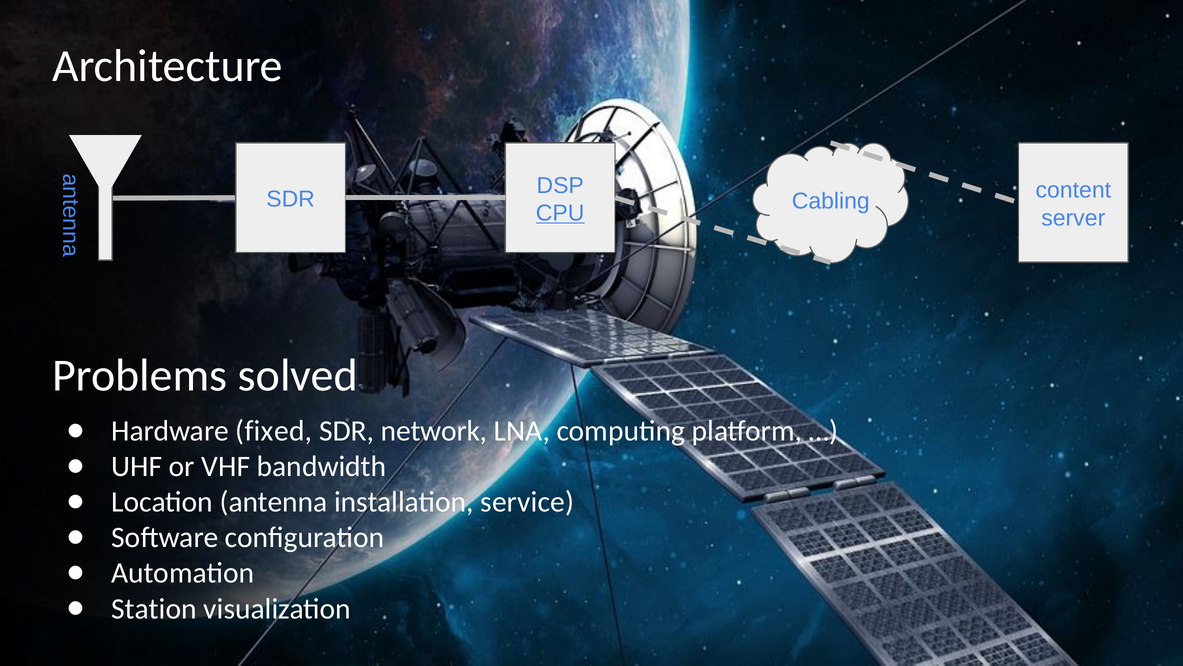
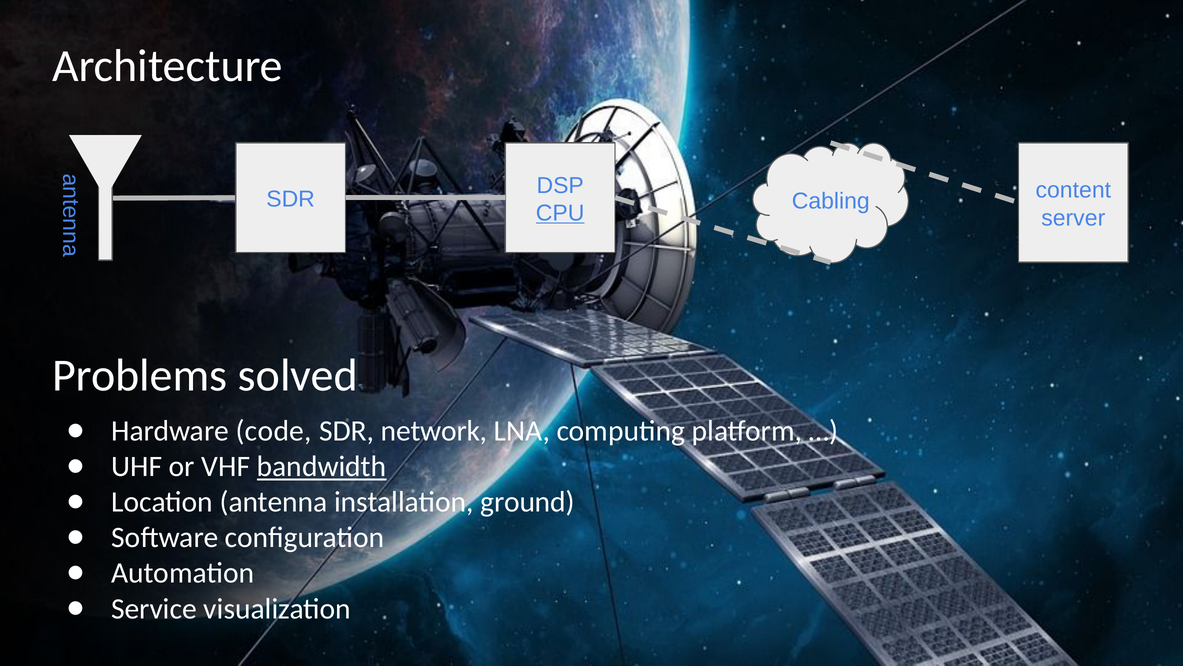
fixed: fixed -> code
bandwidth underline: none -> present
service: service -> ground
Station: Station -> Service
